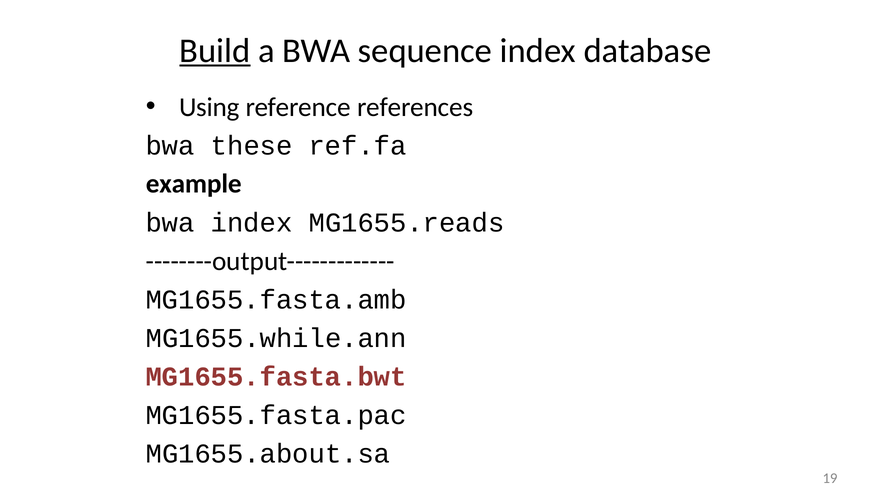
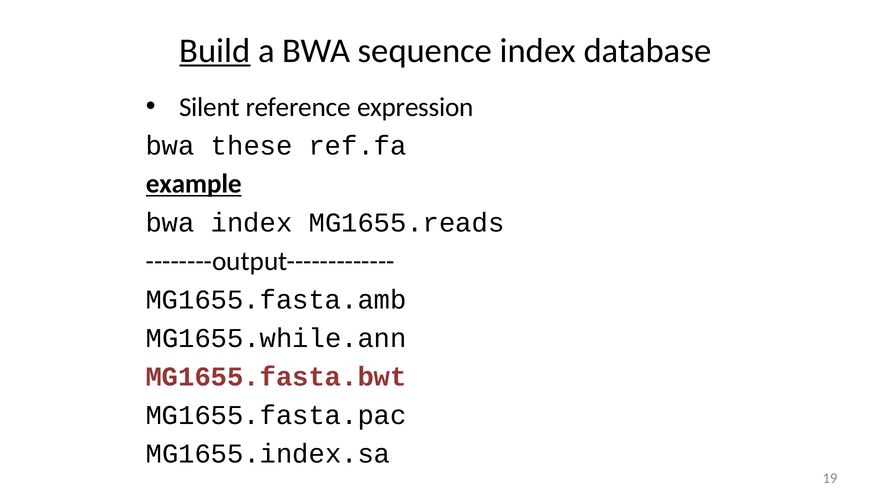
Using: Using -> Silent
references: references -> expression
example underline: none -> present
MG1655.about.sa: MG1655.about.sa -> MG1655.index.sa
